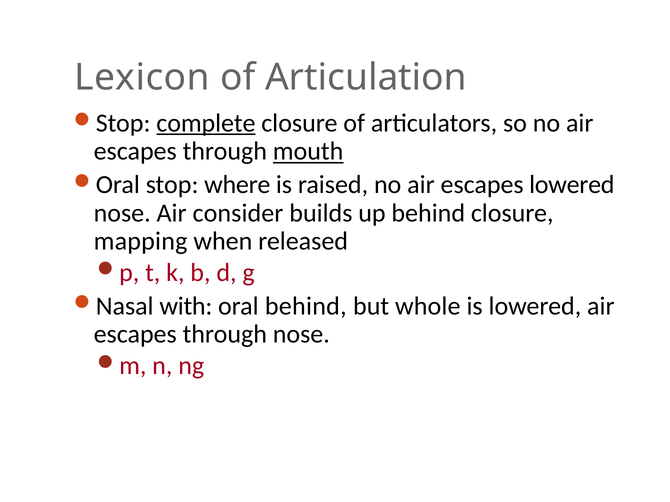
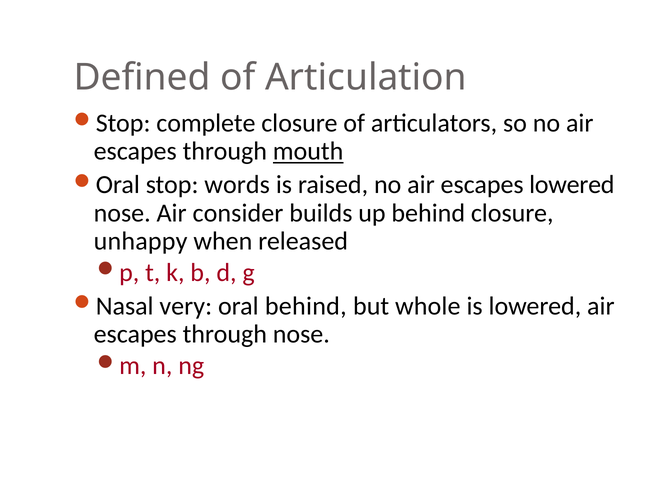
Lexicon: Lexicon -> Defined
complete underline: present -> none
where: where -> words
mapping: mapping -> unhappy
with: with -> very
